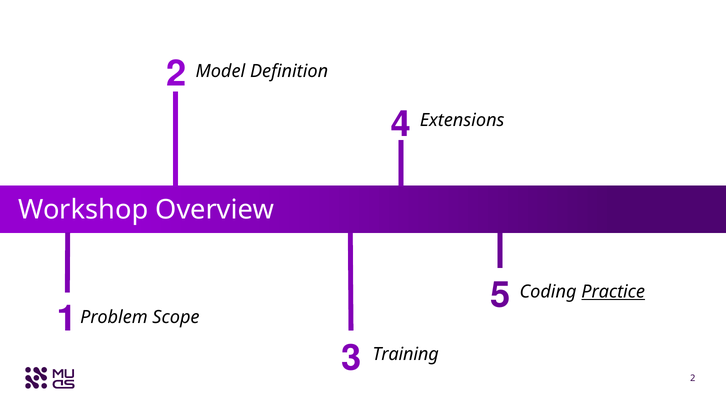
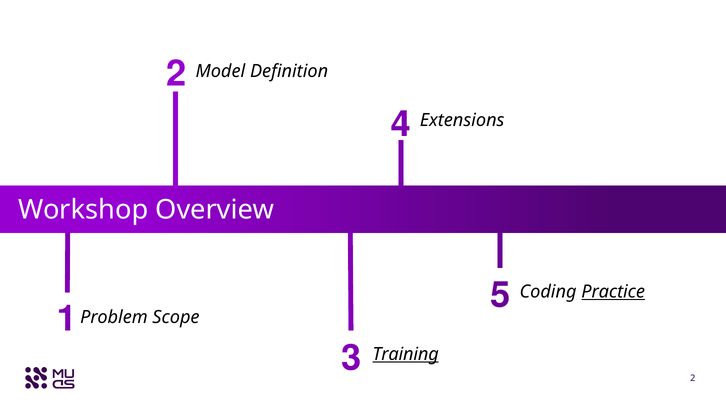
Training underline: none -> present
